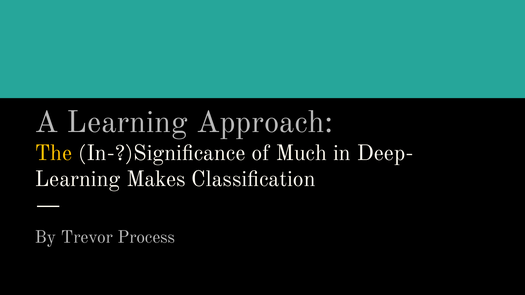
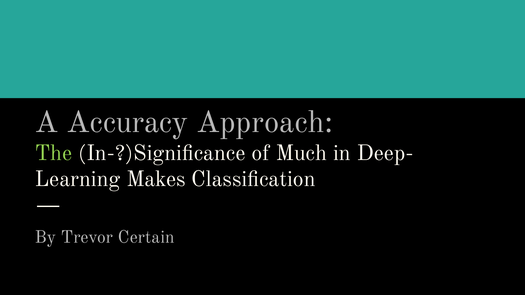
A Learning: Learning -> Accuracy
The colour: yellow -> light green
Process: Process -> Certain
